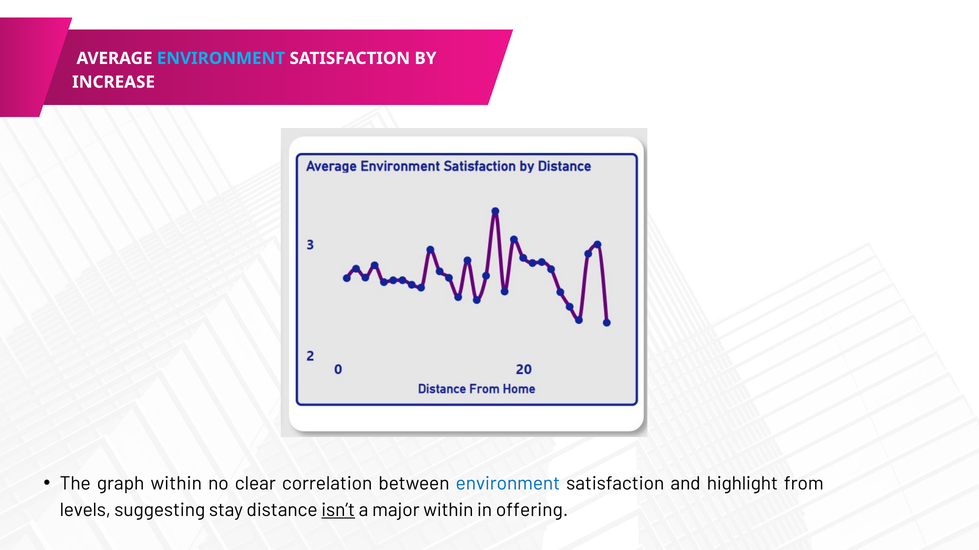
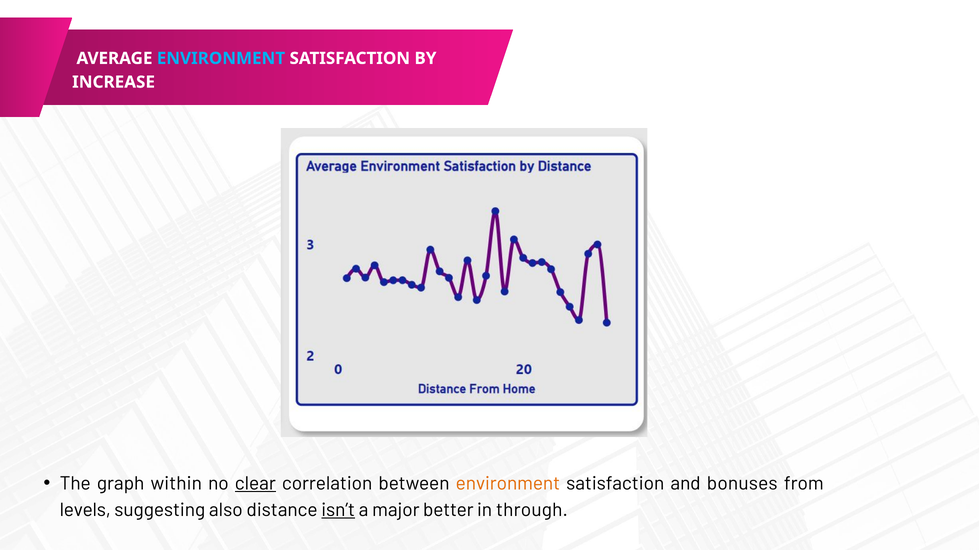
clear underline: none -> present
environment at (508, 484) colour: blue -> orange
highlight: highlight -> bonuses
stay: stay -> also
major within: within -> better
offering: offering -> through
